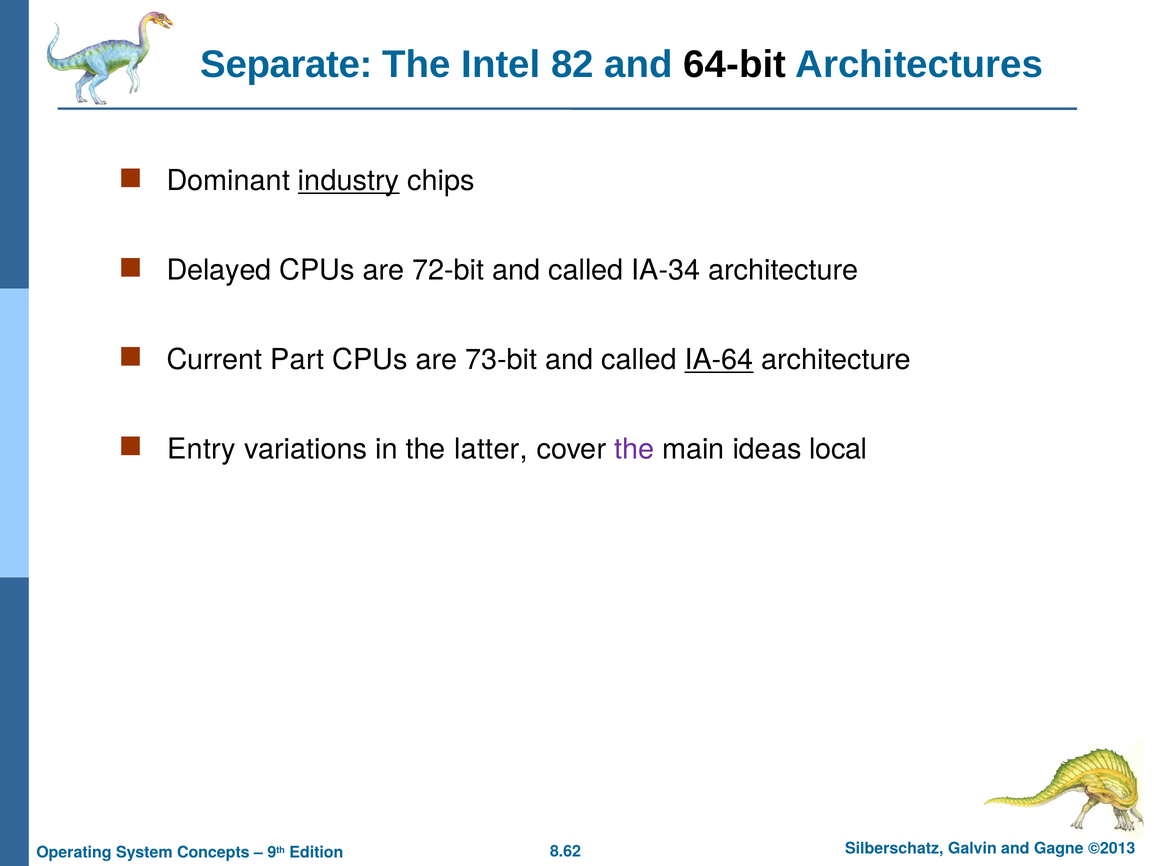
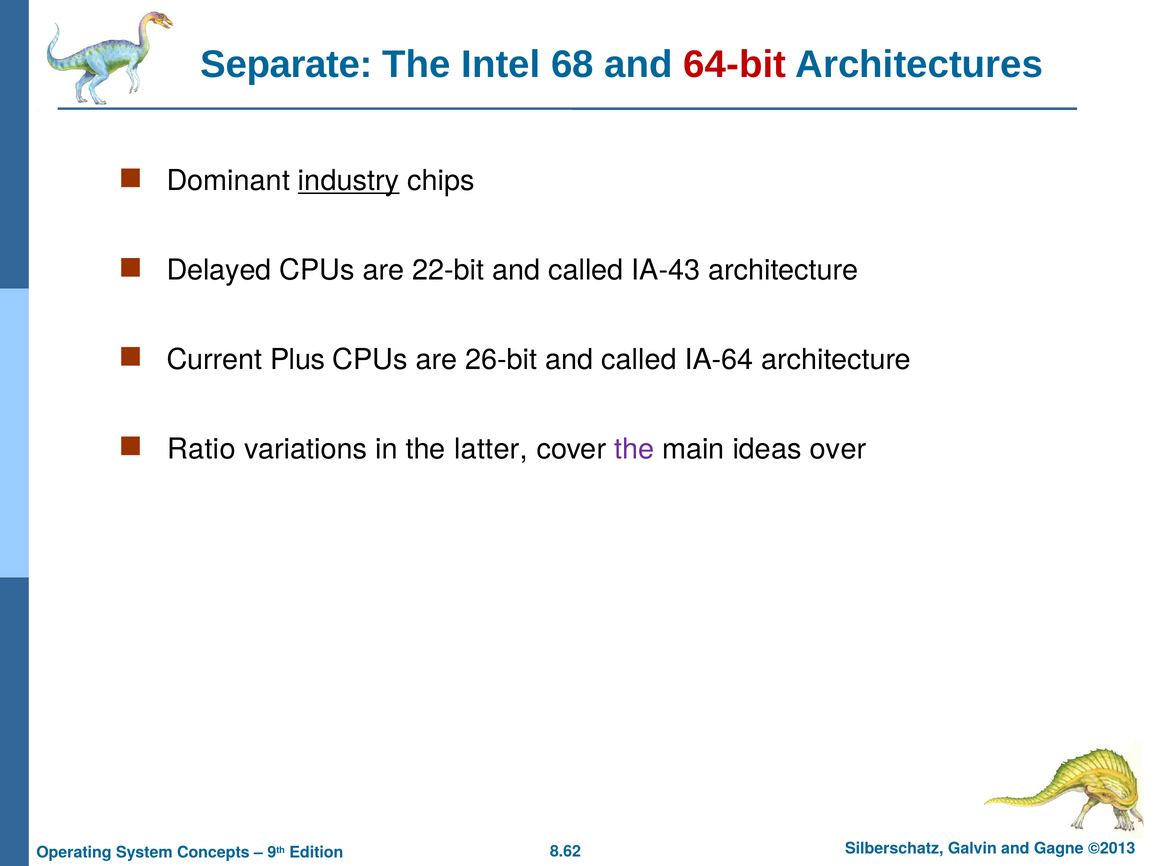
82: 82 -> 68
64-bit colour: black -> red
72-bit: 72-bit -> 22-bit
IA-34: IA-34 -> IA-43
Part: Part -> Plus
73-bit: 73-bit -> 26-bit
IA-64 underline: present -> none
Entry: Entry -> Ratio
local: local -> over
